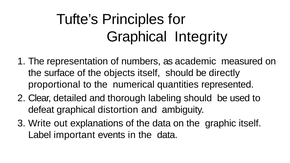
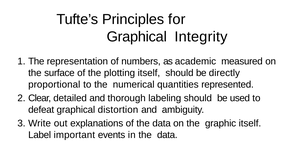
objects: objects -> plotting
